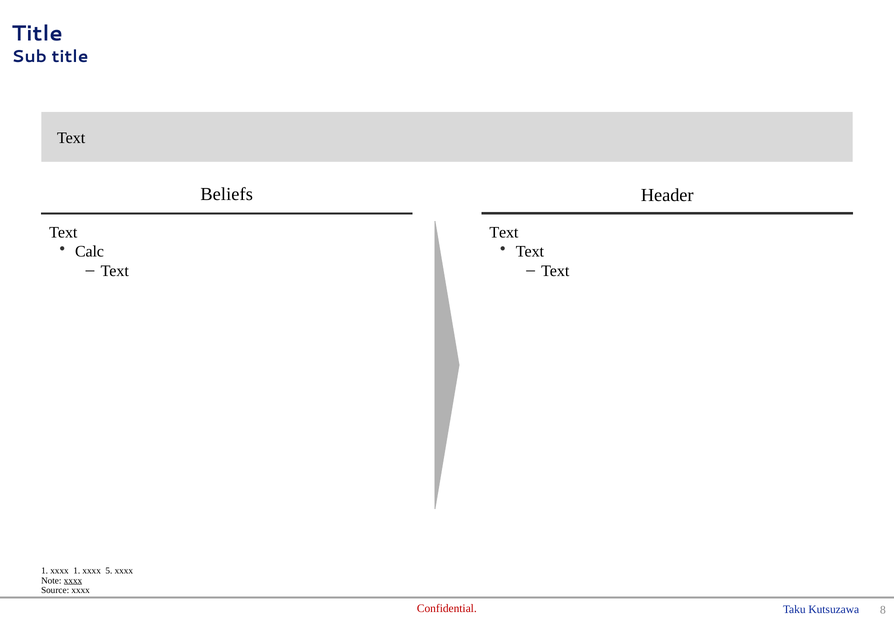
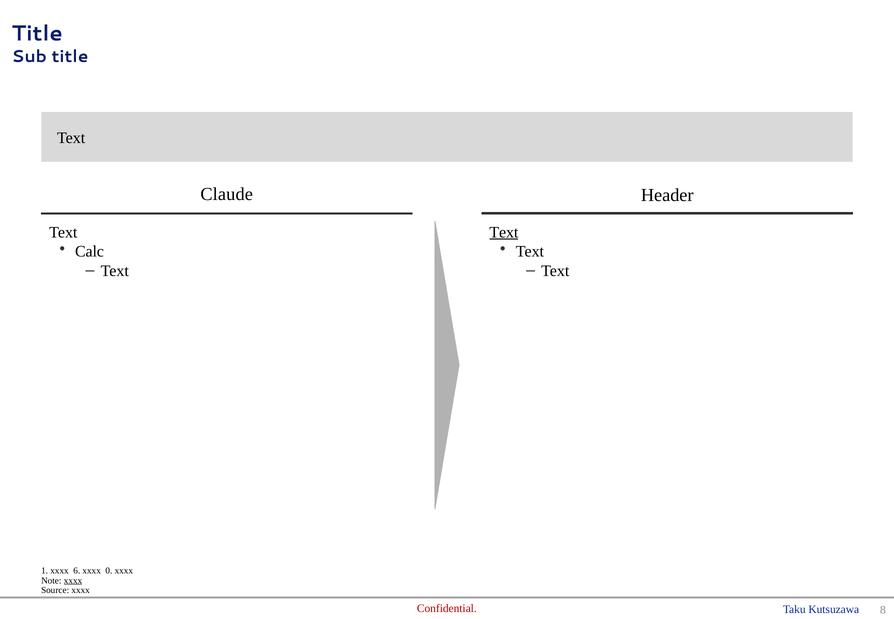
Beliefs: Beliefs -> Claude
Text at (504, 232) underline: none -> present
xxxx 1: 1 -> 6
5: 5 -> 0
